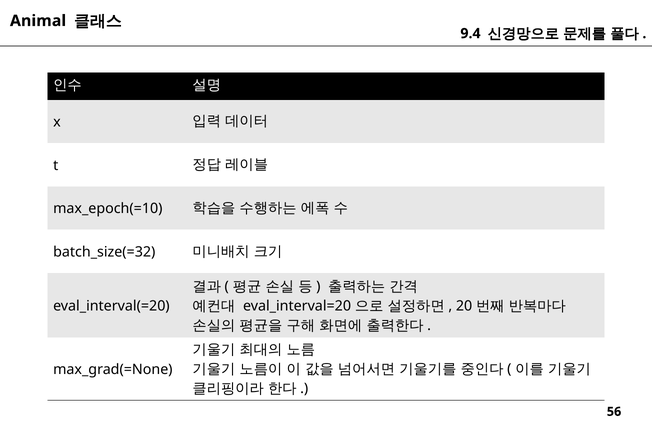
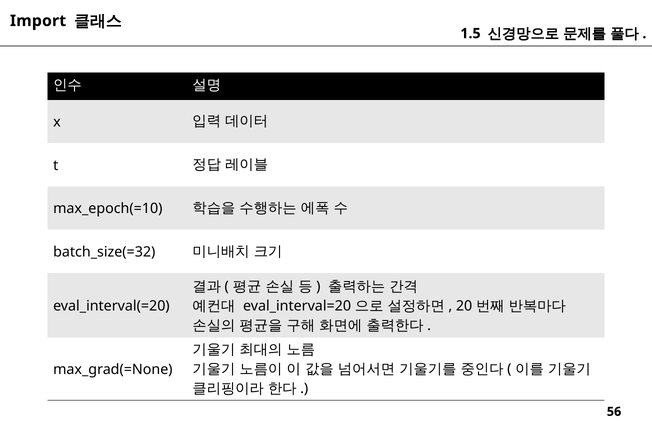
Animal: Animal -> Import
9.4: 9.4 -> 1.5
